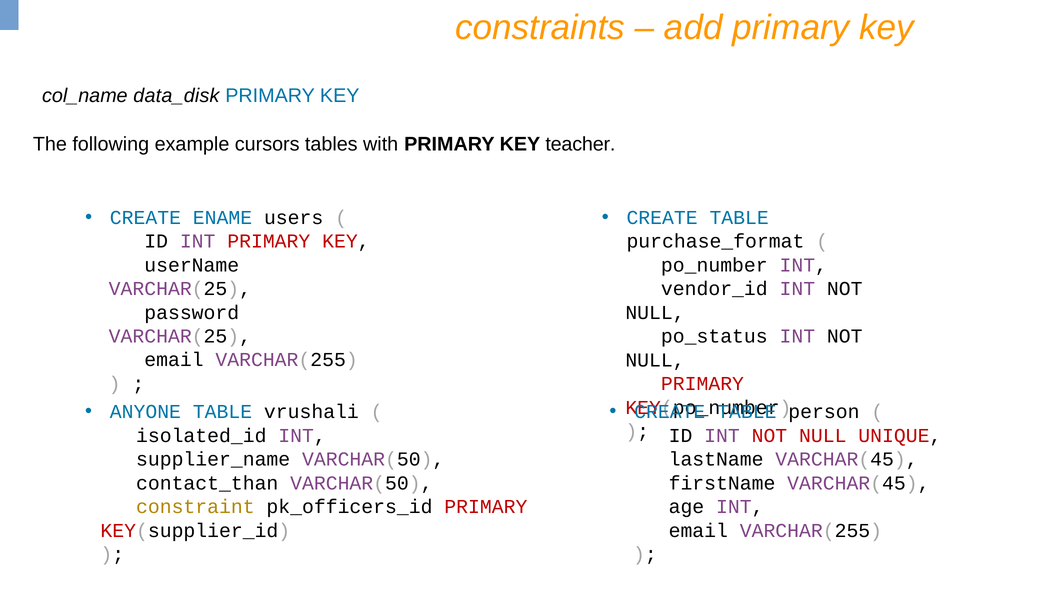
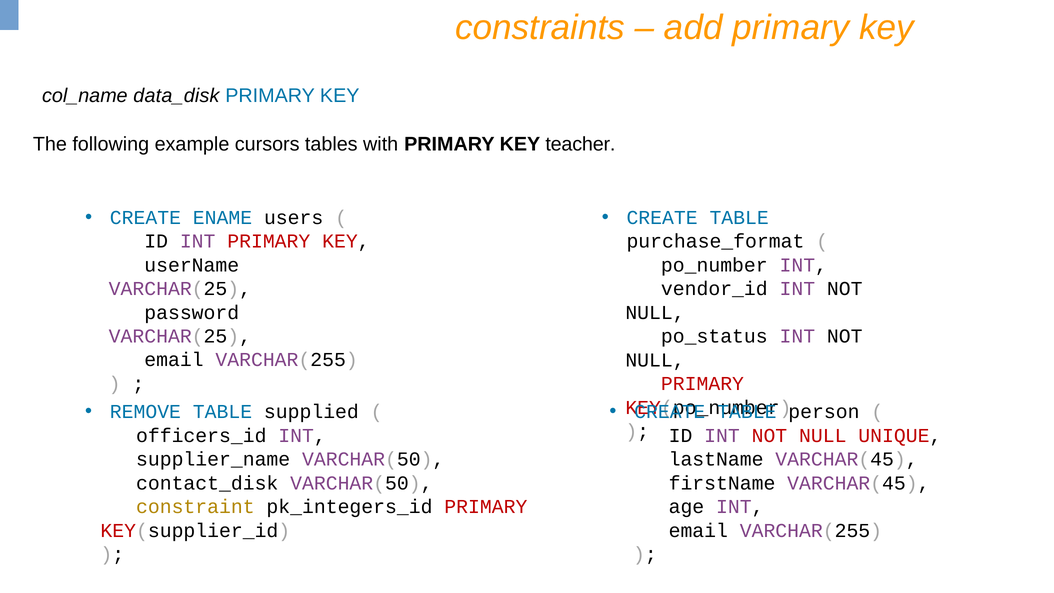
ANYONE: ANYONE -> REMOVE
vrushali: vrushali -> supplied
isolated_id: isolated_id -> officers_id
contact_than: contact_than -> contact_disk
pk_officers_id: pk_officers_id -> pk_integers_id
